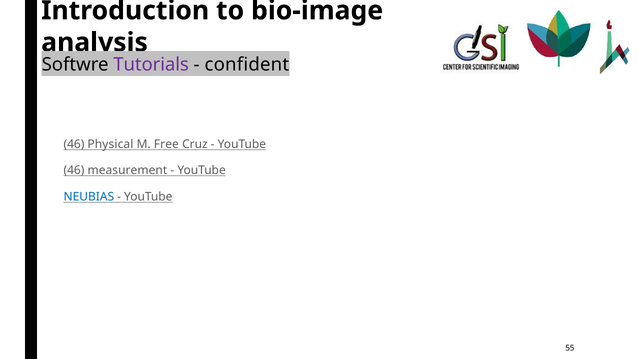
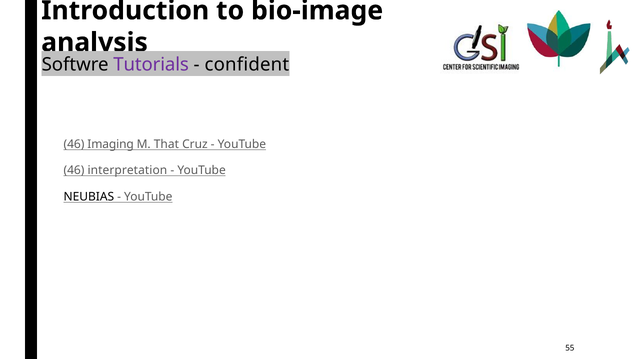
Physical: Physical -> Imaging
Free: Free -> That
measurement: measurement -> interpretation
NEUBIAS colour: blue -> black
